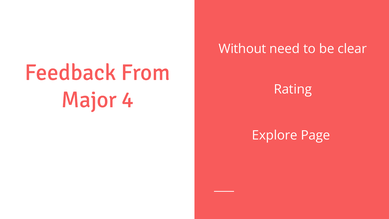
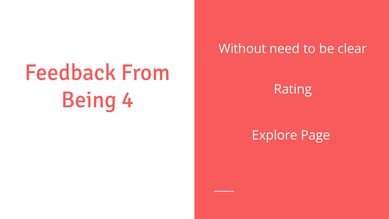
Major: Major -> Being
